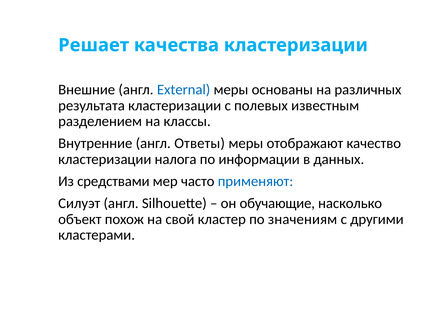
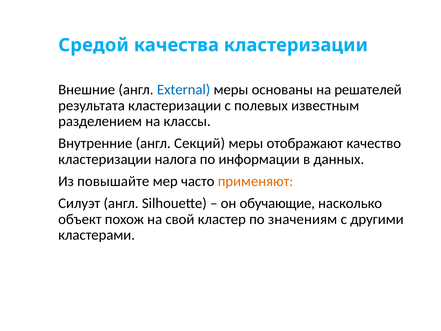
Решает: Решает -> Средой
различных: различных -> решателей
Ответы: Ответы -> Секций
средствами: средствами -> повышайте
применяют colour: blue -> orange
